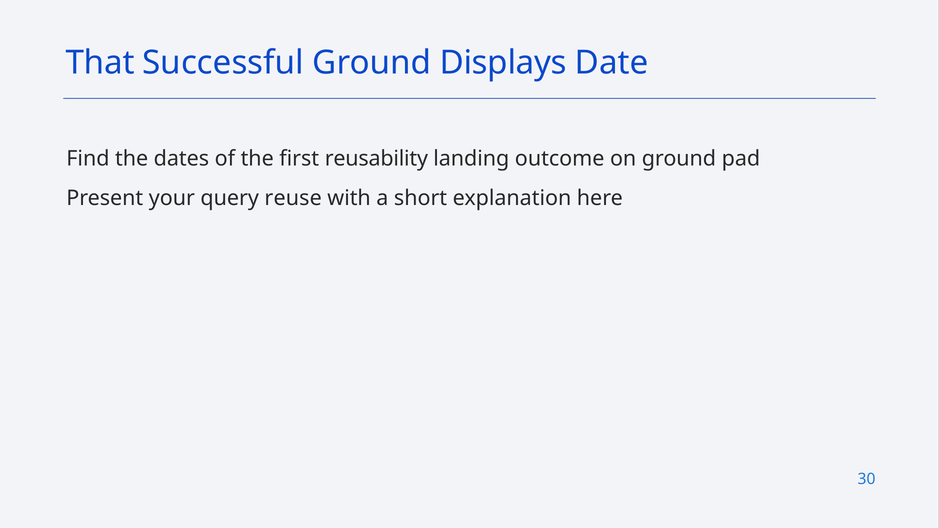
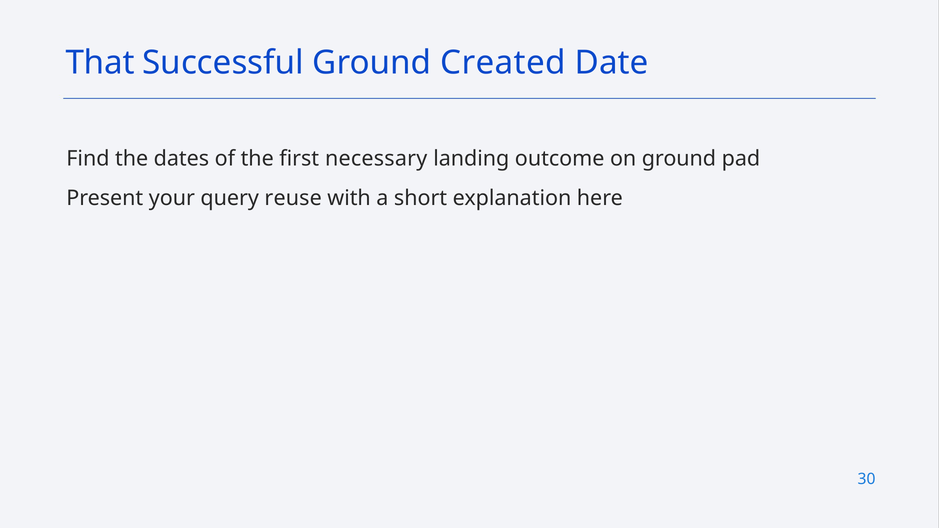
Displays: Displays -> Created
reusability: reusability -> necessary
